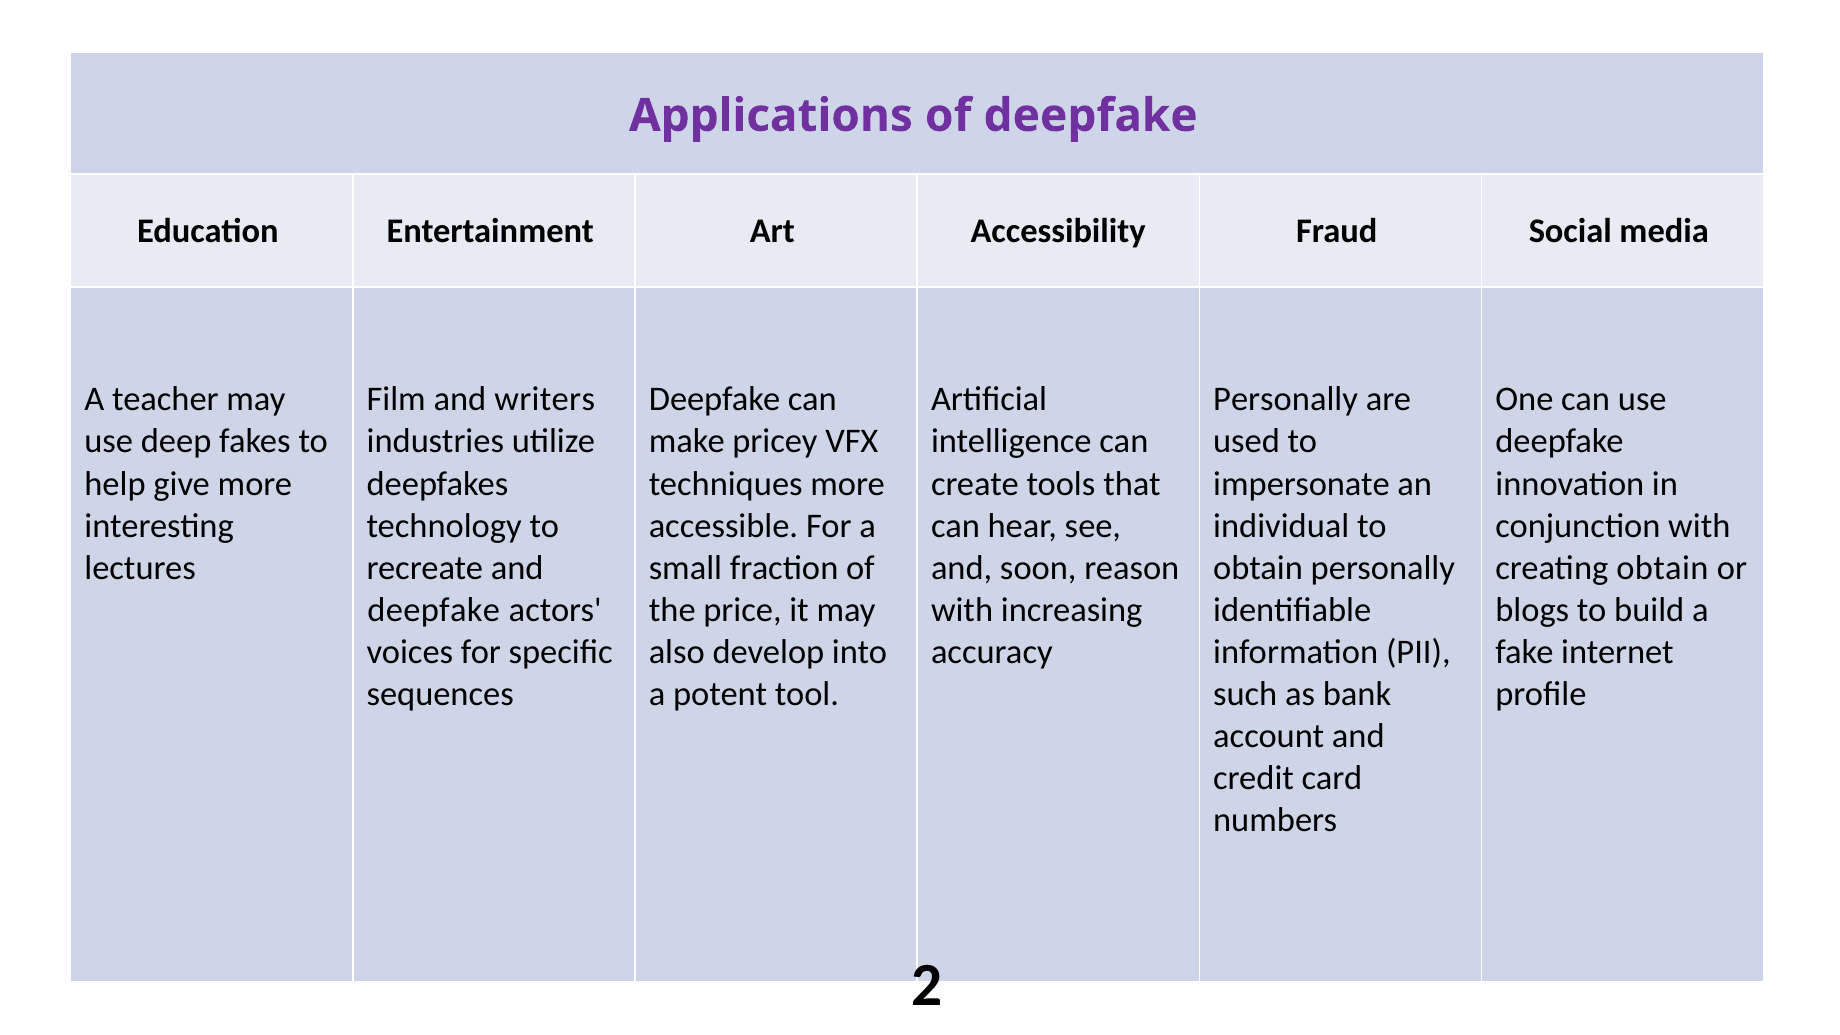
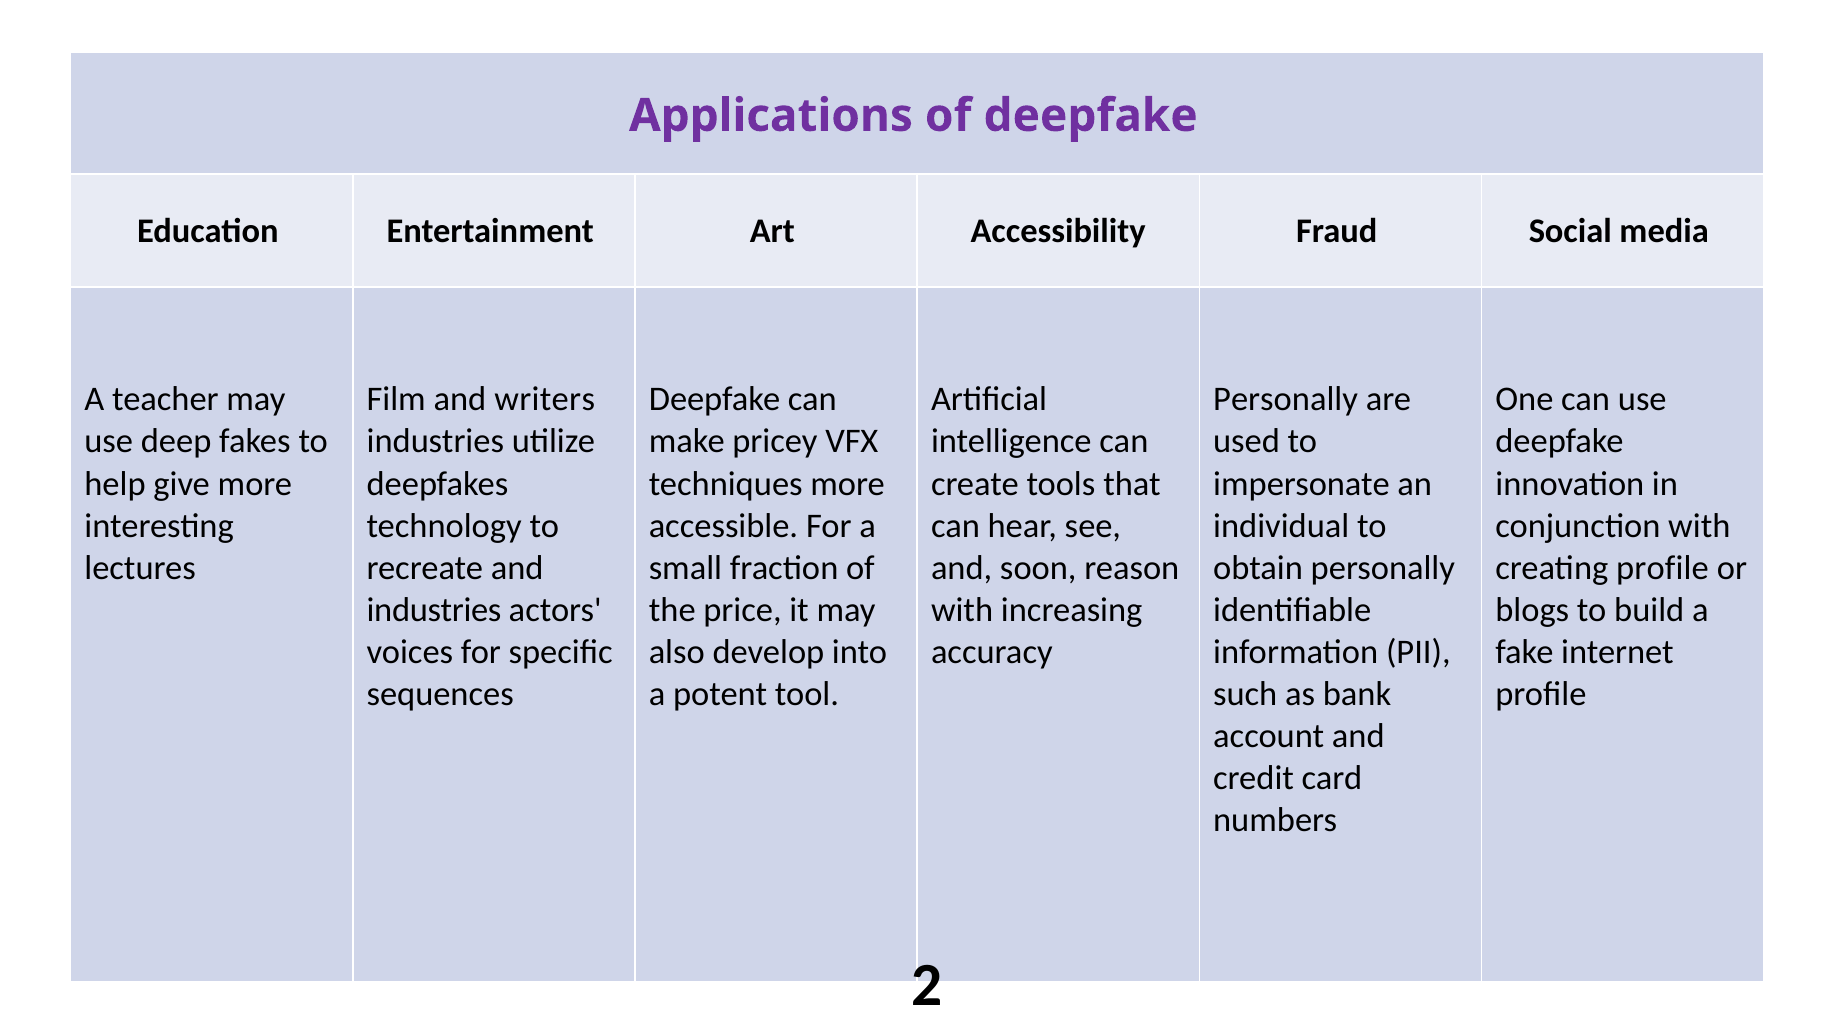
creating obtain: obtain -> profile
deepfake at (434, 610): deepfake -> industries
